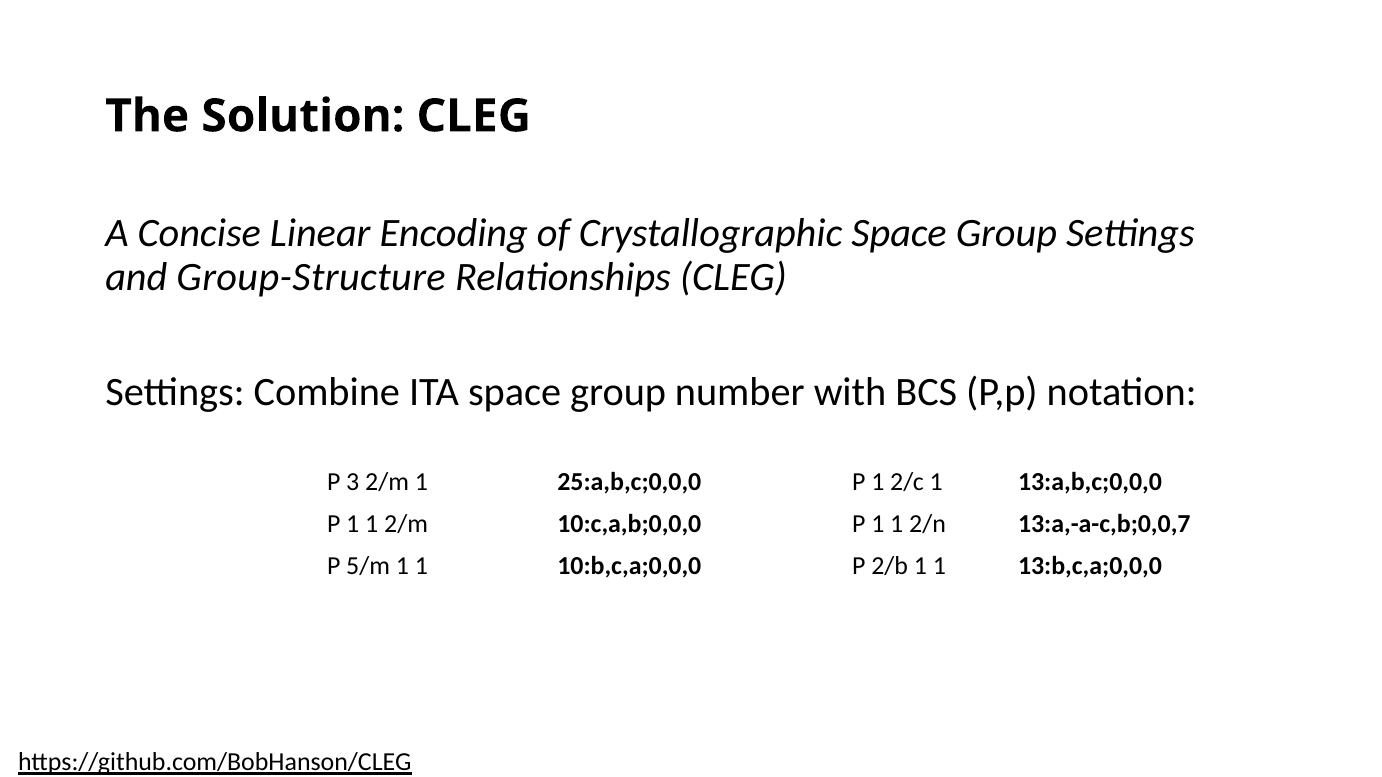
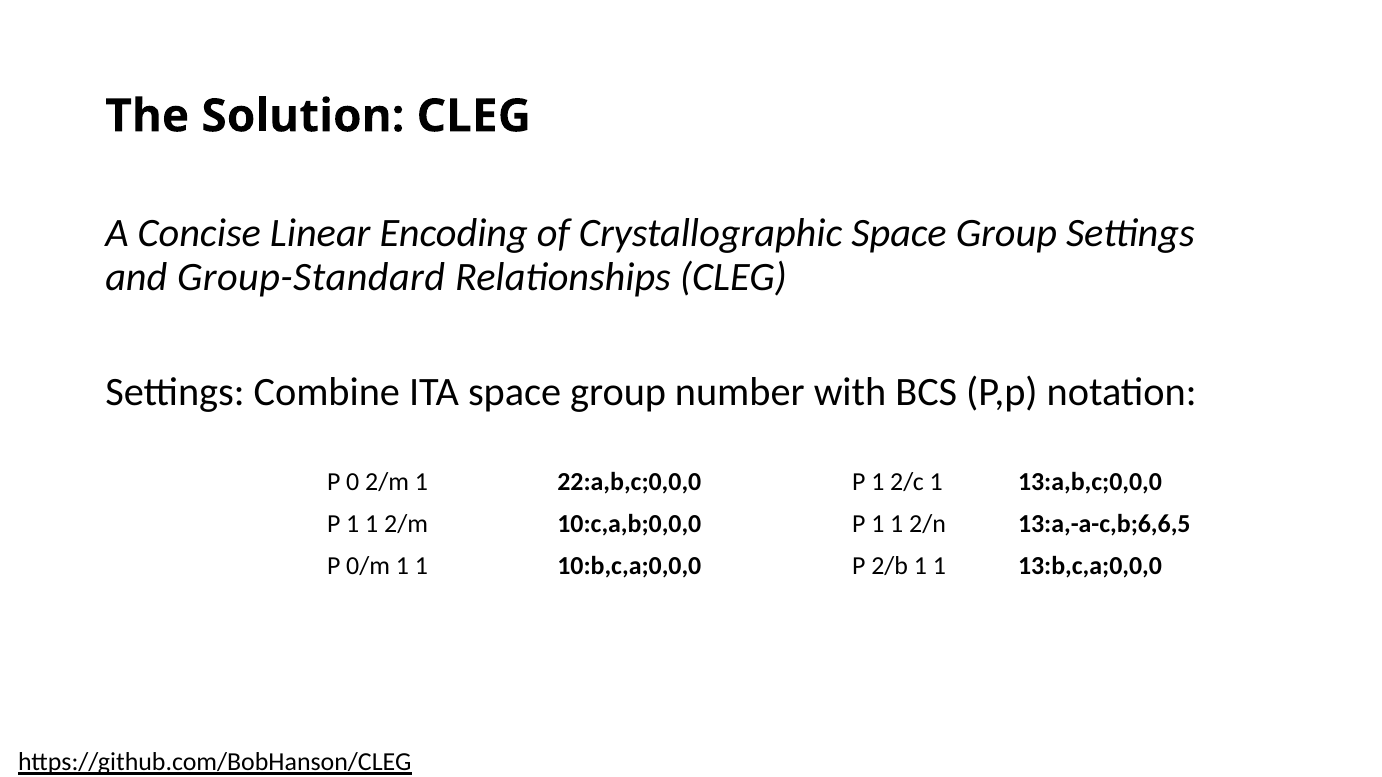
Group-Structure: Group-Structure -> Group-Standard
3: 3 -> 0
25:a,b,c;0,0,0: 25:a,b,c;0,0,0 -> 22:a,b,c;0,0,0
13:a,-a-c,b;0,0,7: 13:a,-a-c,b;0,0,7 -> 13:a,-a-c,b;6,6,5
5/m: 5/m -> 0/m
